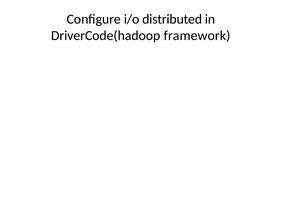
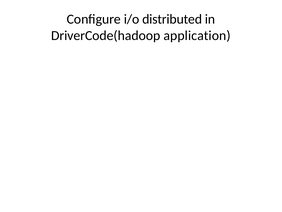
framework: framework -> application
